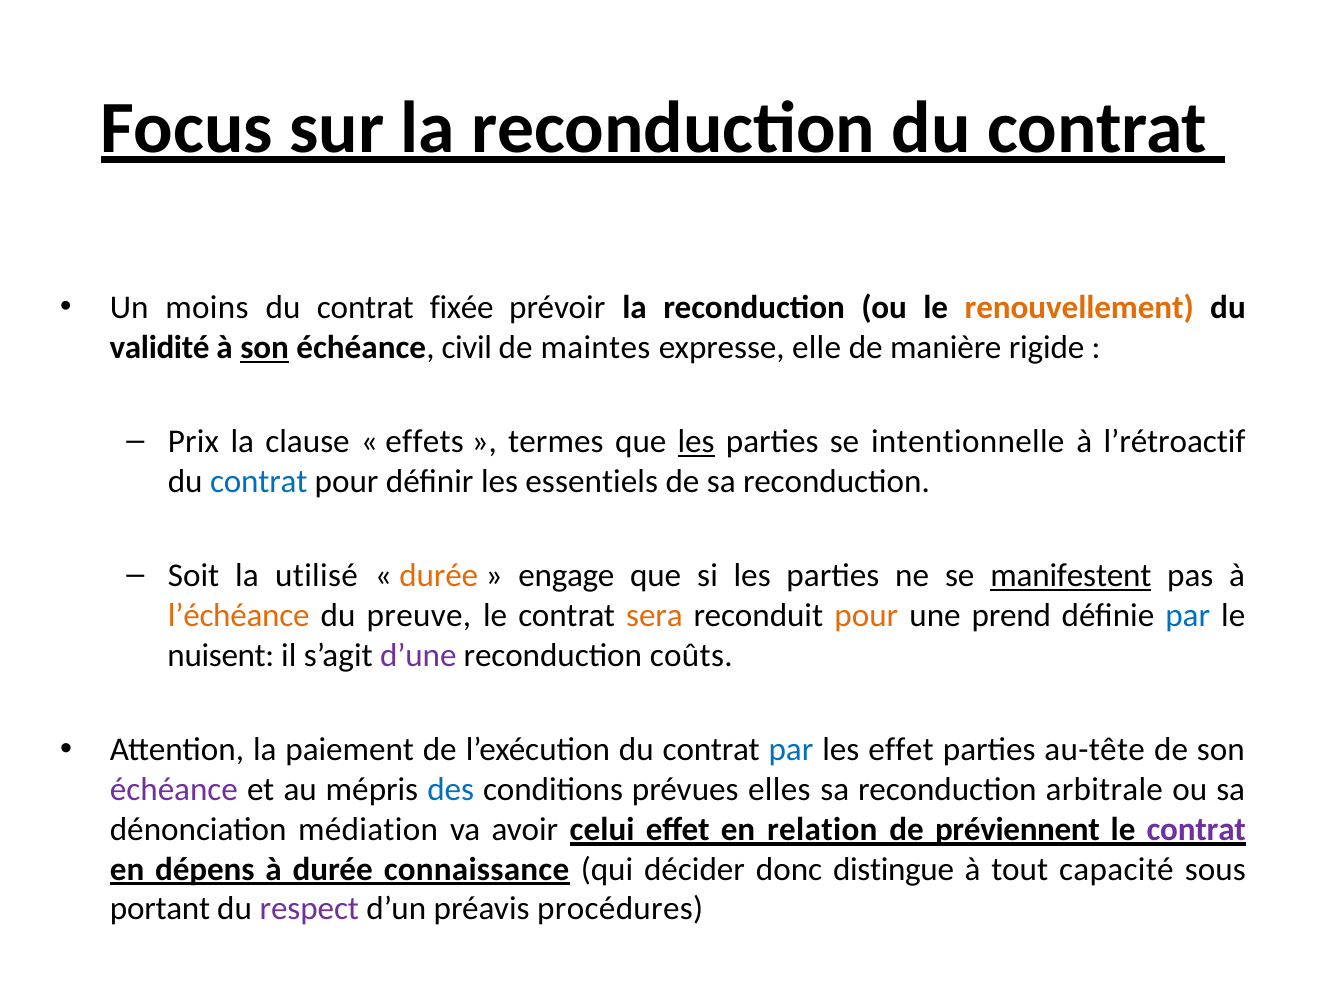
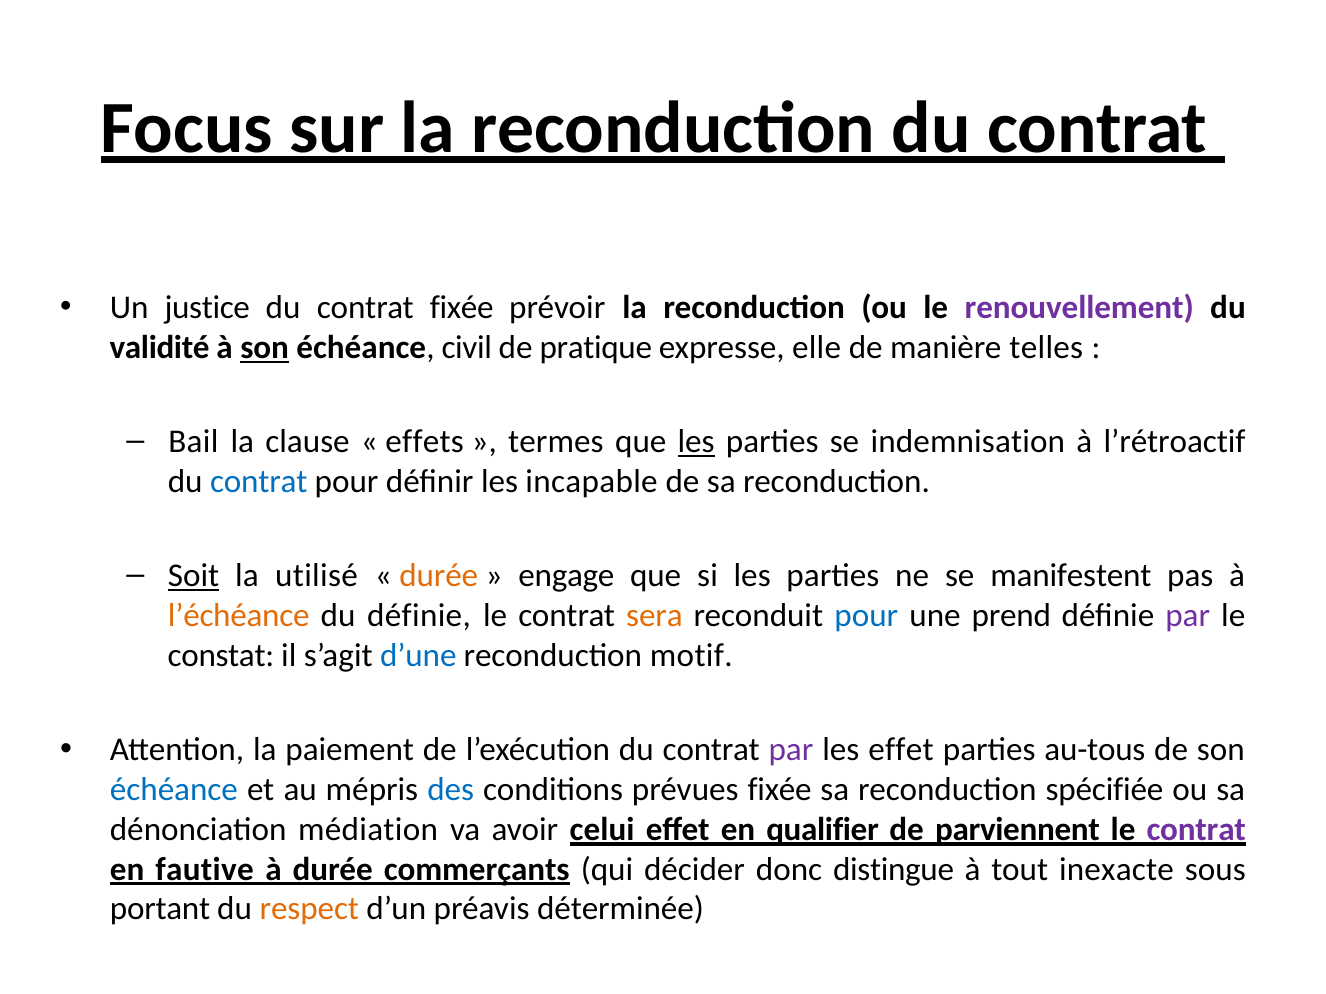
moins: moins -> justice
renouvellement colour: orange -> purple
maintes: maintes -> pratique
rigide: rigide -> telles
Prix: Prix -> Bail
intentionnelle: intentionnelle -> indemnisation
essentiels: essentiels -> incapable
Soit underline: none -> present
manifestent underline: present -> none
du preuve: preuve -> définie
pour at (866, 616) colour: orange -> blue
par at (1188, 616) colour: blue -> purple
nuisent: nuisent -> constat
d’une colour: purple -> blue
coûts: coûts -> motif
par at (791, 750) colour: blue -> purple
au-tête: au-tête -> au-tous
échéance at (174, 790) colour: purple -> blue
prévues elles: elles -> fixée
arbitrale: arbitrale -> spécifiée
relation: relation -> qualifier
préviennent: préviennent -> parviennent
dépens: dépens -> fautive
connaissance: connaissance -> commerçants
capacité: capacité -> inexacte
respect colour: purple -> orange
procédures: procédures -> déterminée
